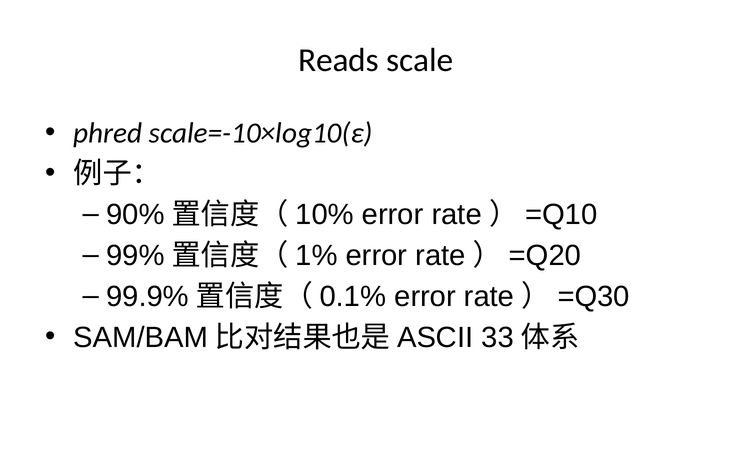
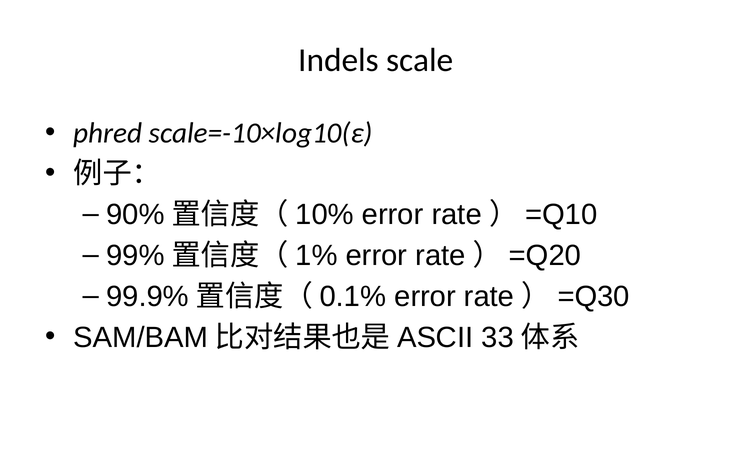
Reads: Reads -> Indels
